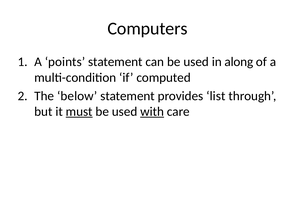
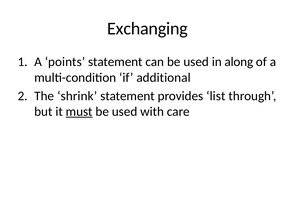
Computers: Computers -> Exchanging
computed: computed -> additional
below: below -> shrink
with underline: present -> none
